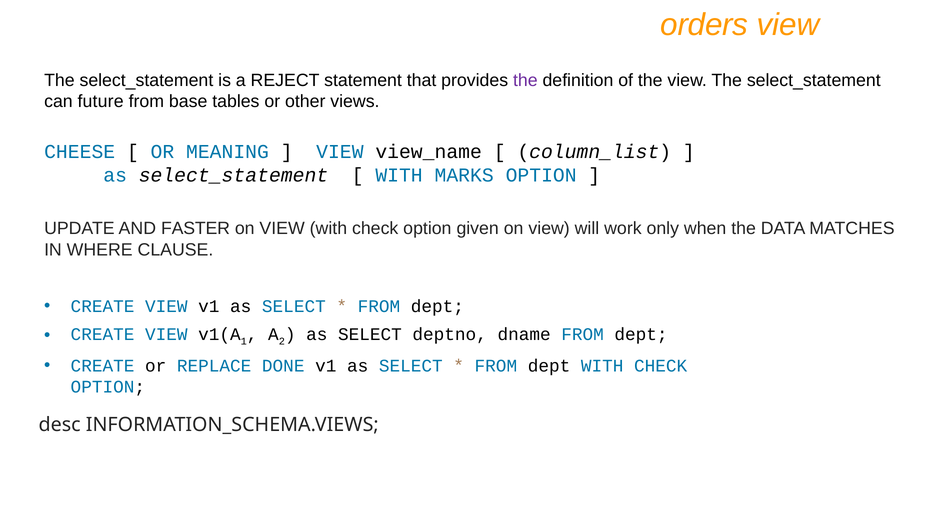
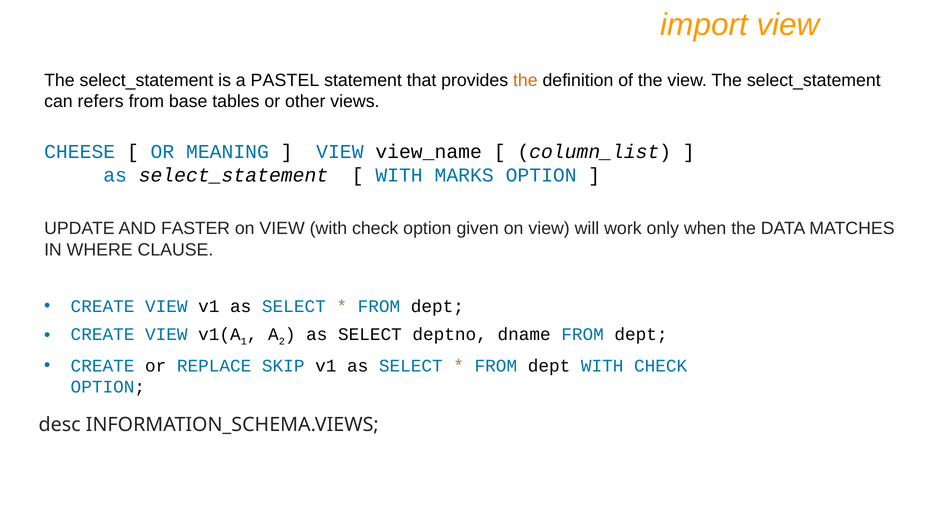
orders: orders -> import
REJECT: REJECT -> PASTEL
the at (525, 80) colour: purple -> orange
future: future -> refers
DONE: DONE -> SKIP
